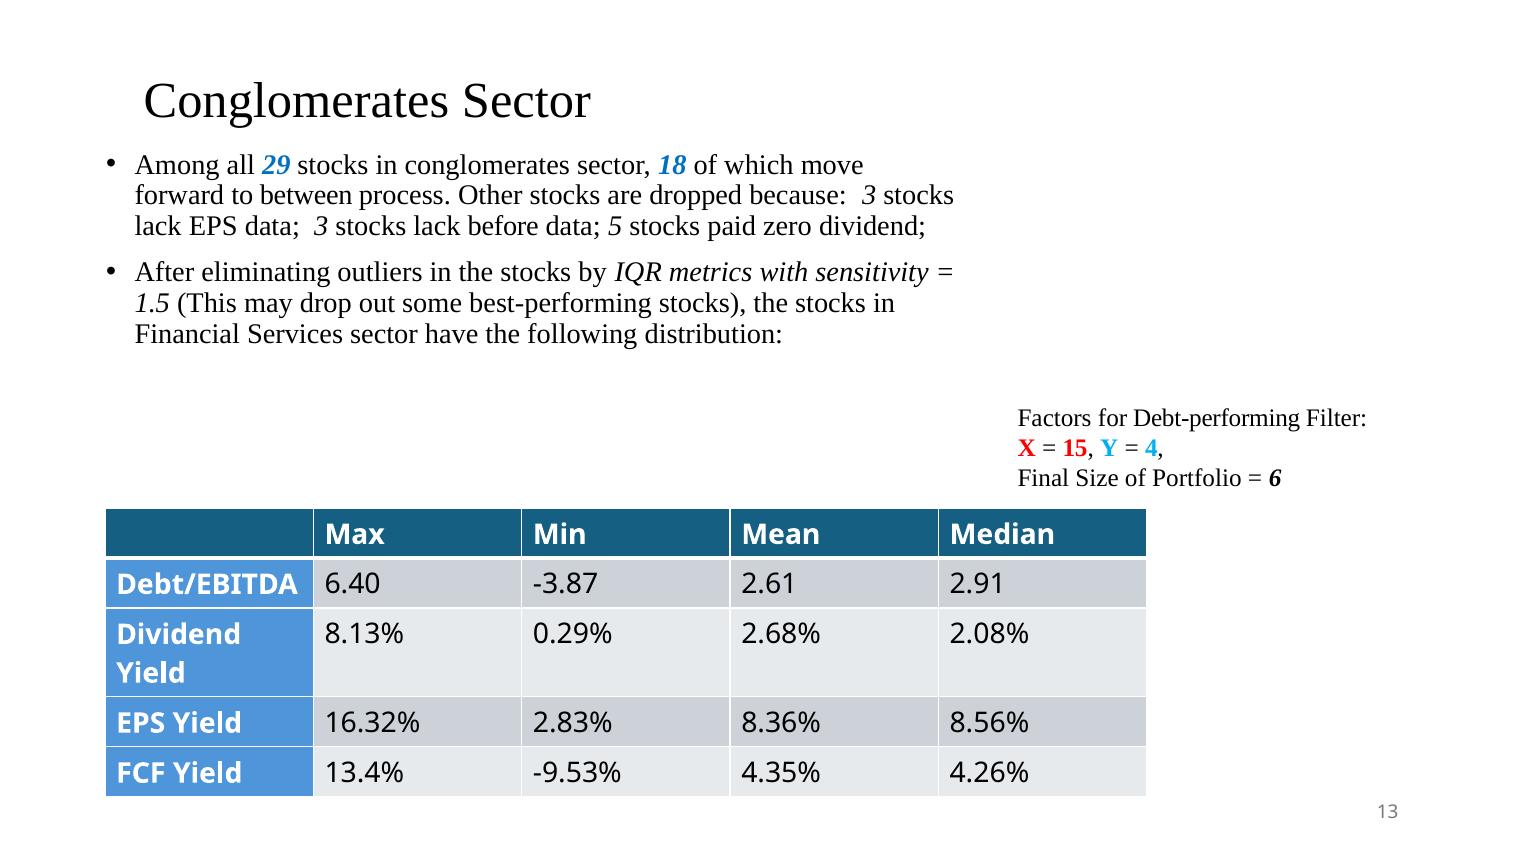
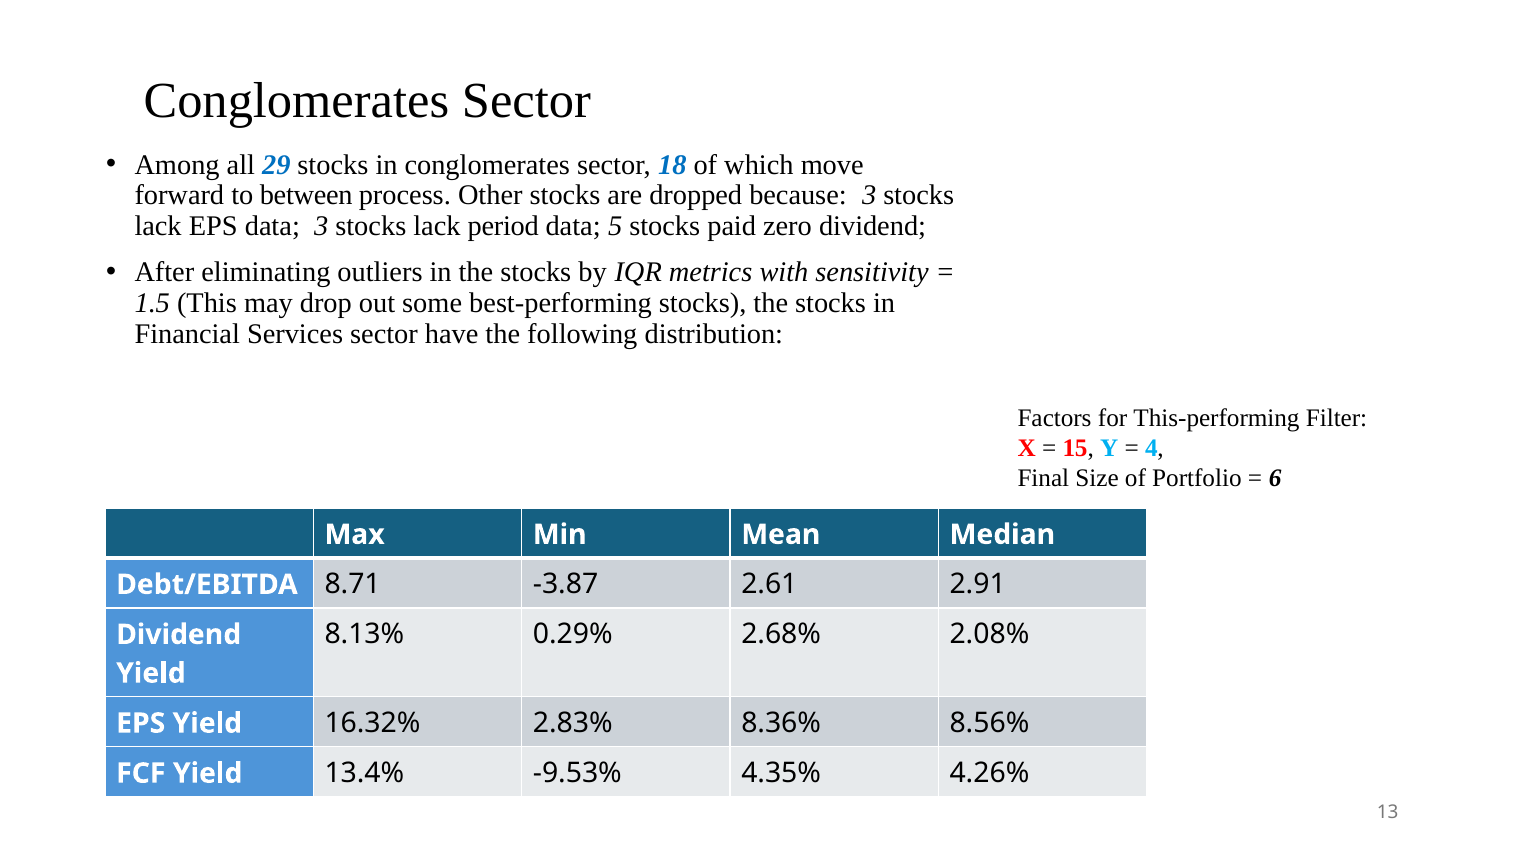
before: before -> period
Debt-performing: Debt-performing -> This-performing
6.40: 6.40 -> 8.71
